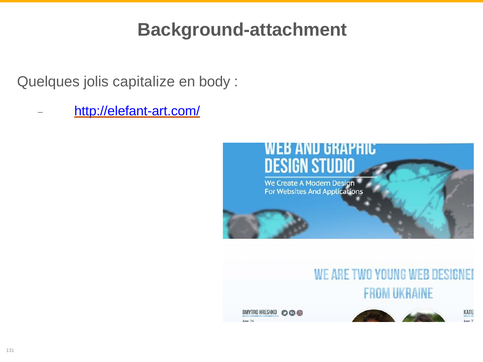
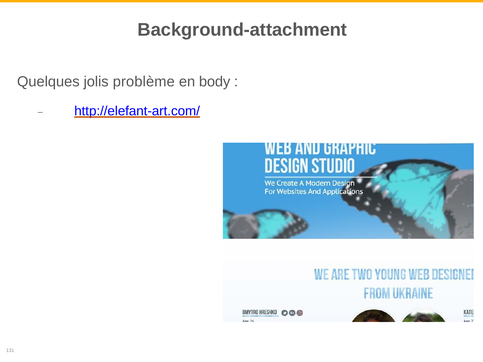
capitalize: capitalize -> problème
